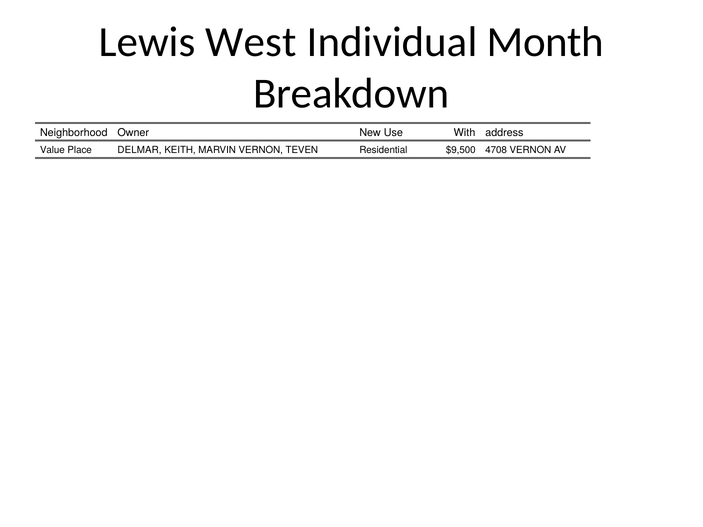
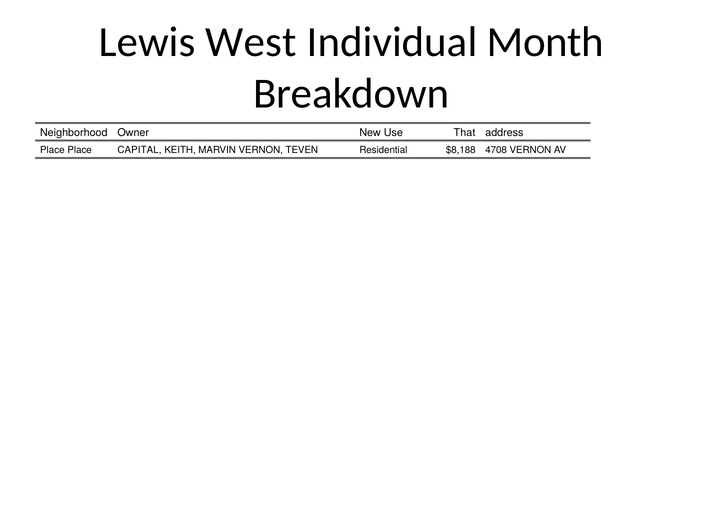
With: With -> That
Value at (52, 150): Value -> Place
DELMAR: DELMAR -> CAPITAL
$9,500: $9,500 -> $8,188
